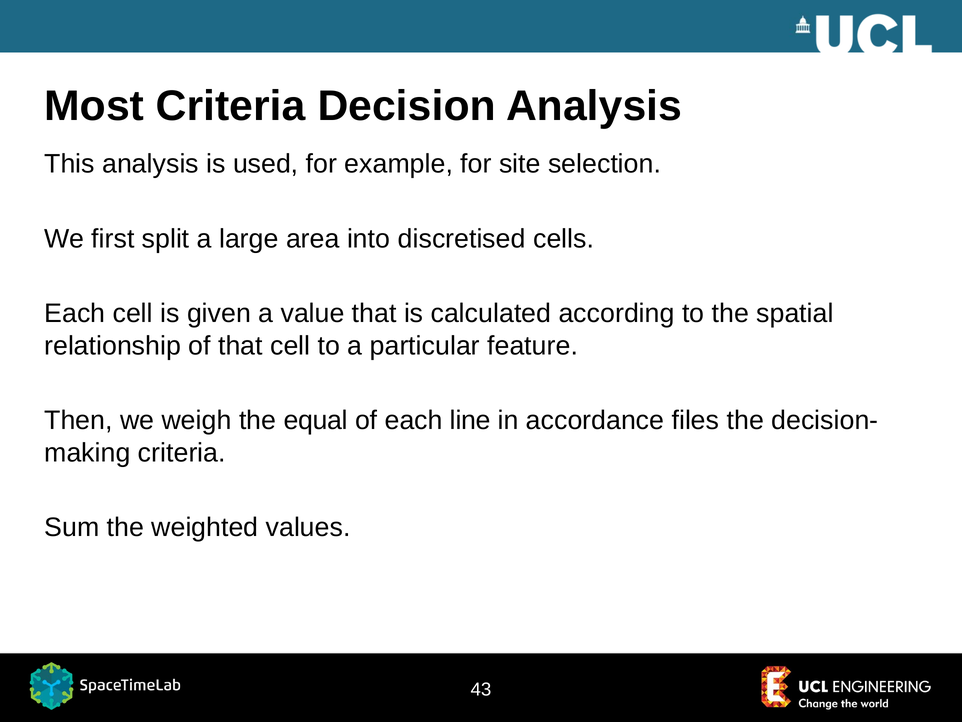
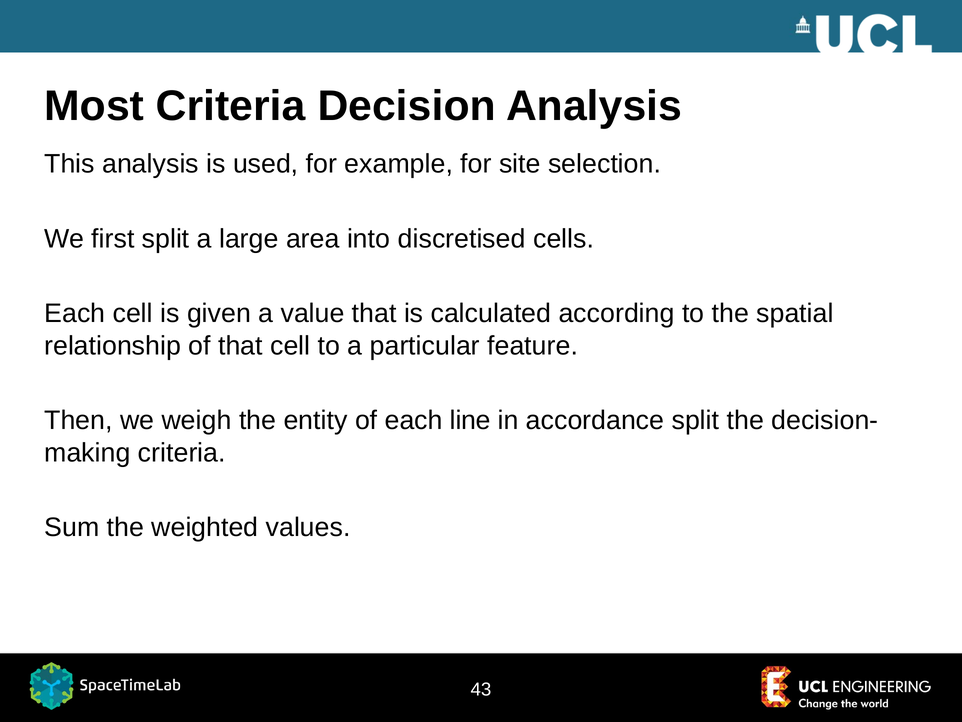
equal: equal -> entity
accordance files: files -> split
